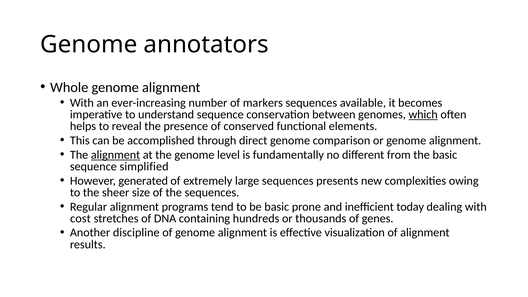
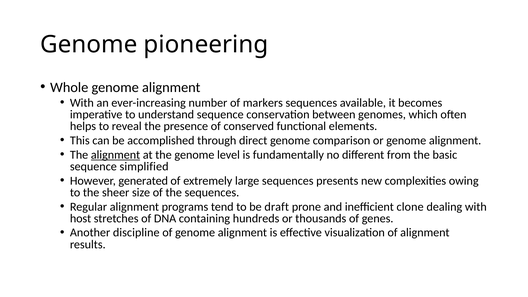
annotators: annotators -> pioneering
which underline: present -> none
be basic: basic -> draft
today: today -> clone
cost: cost -> host
